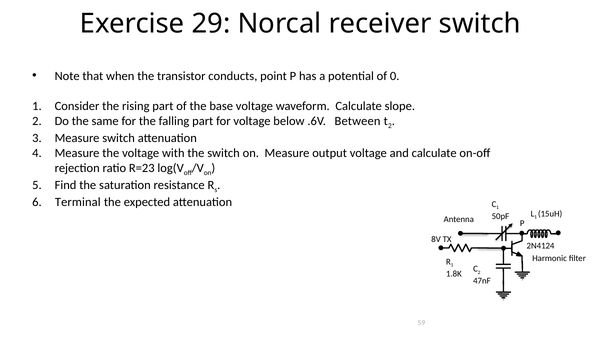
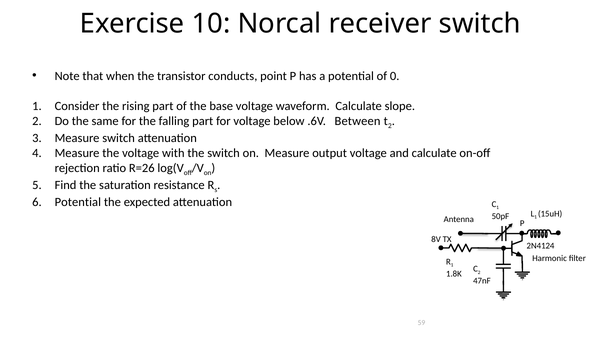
29: 29 -> 10
R=23: R=23 -> R=26
Terminal at (78, 202): Terminal -> Potential
